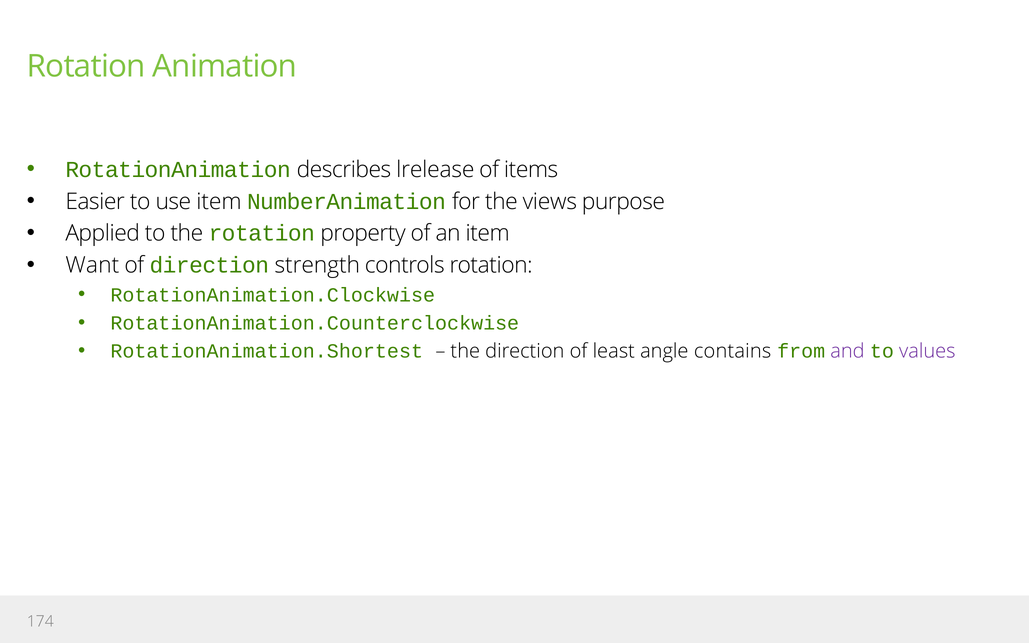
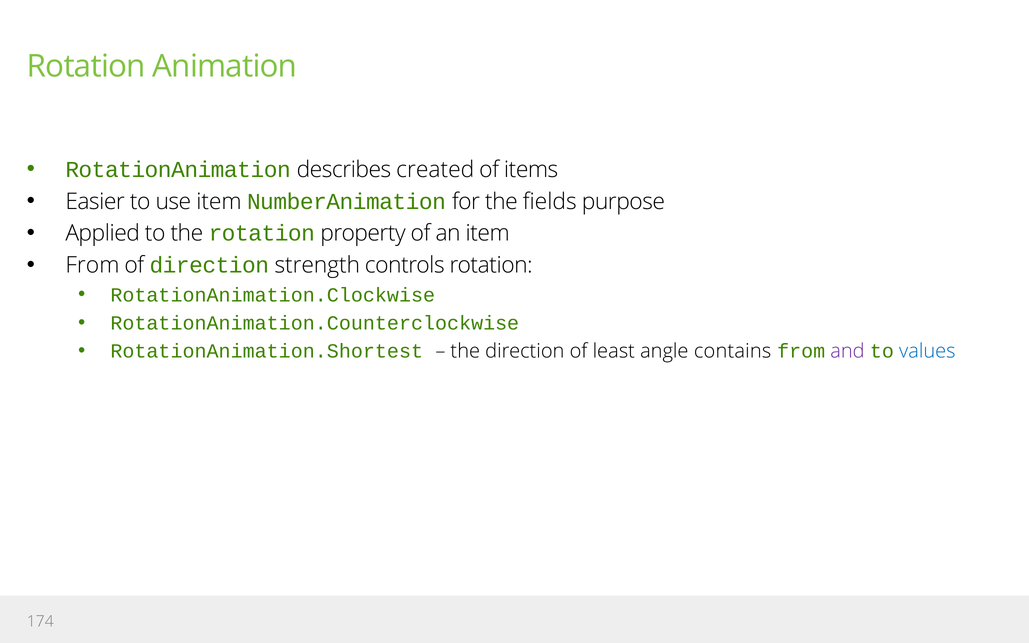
lrelease: lrelease -> created
views: views -> fields
Want at (92, 265): Want -> From
values colour: purple -> blue
